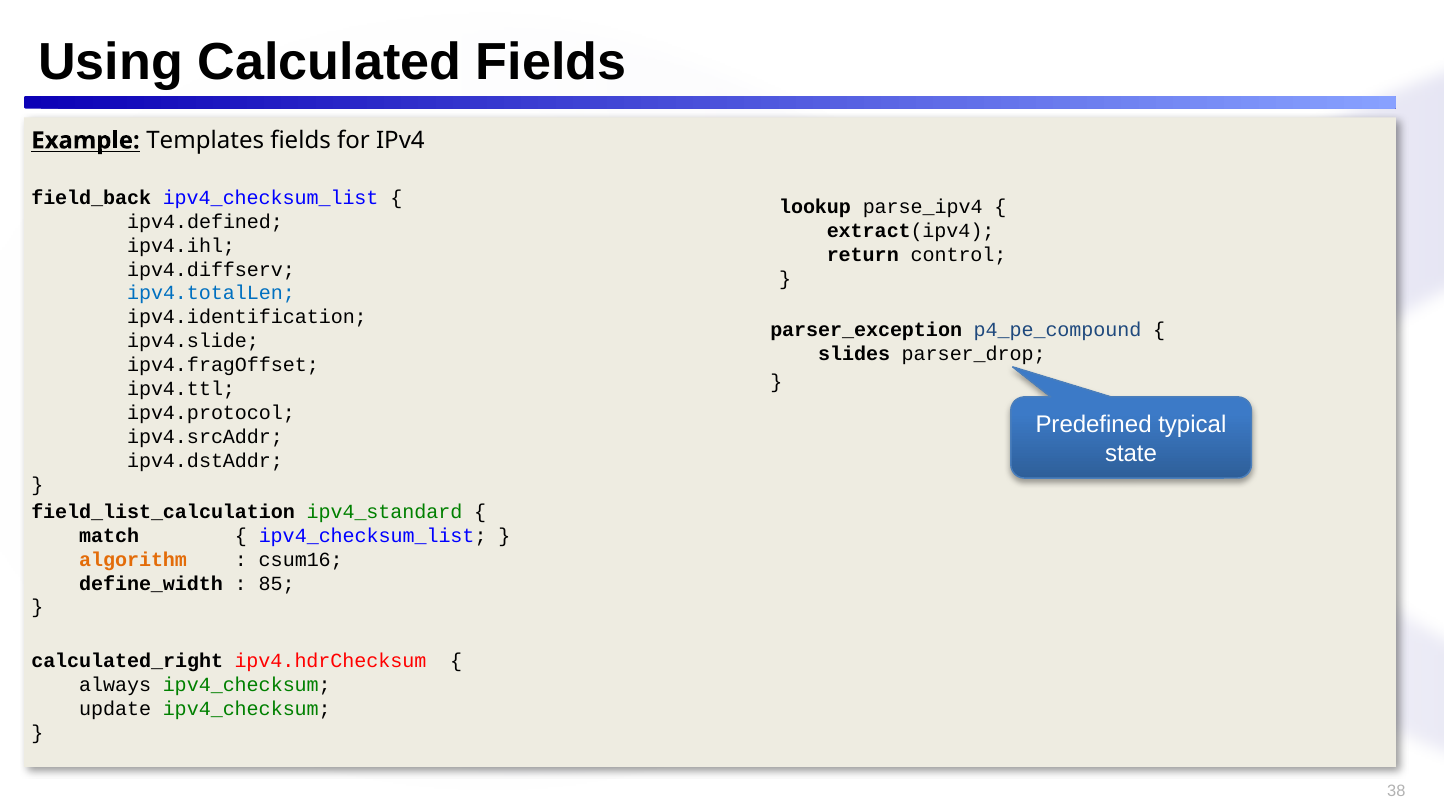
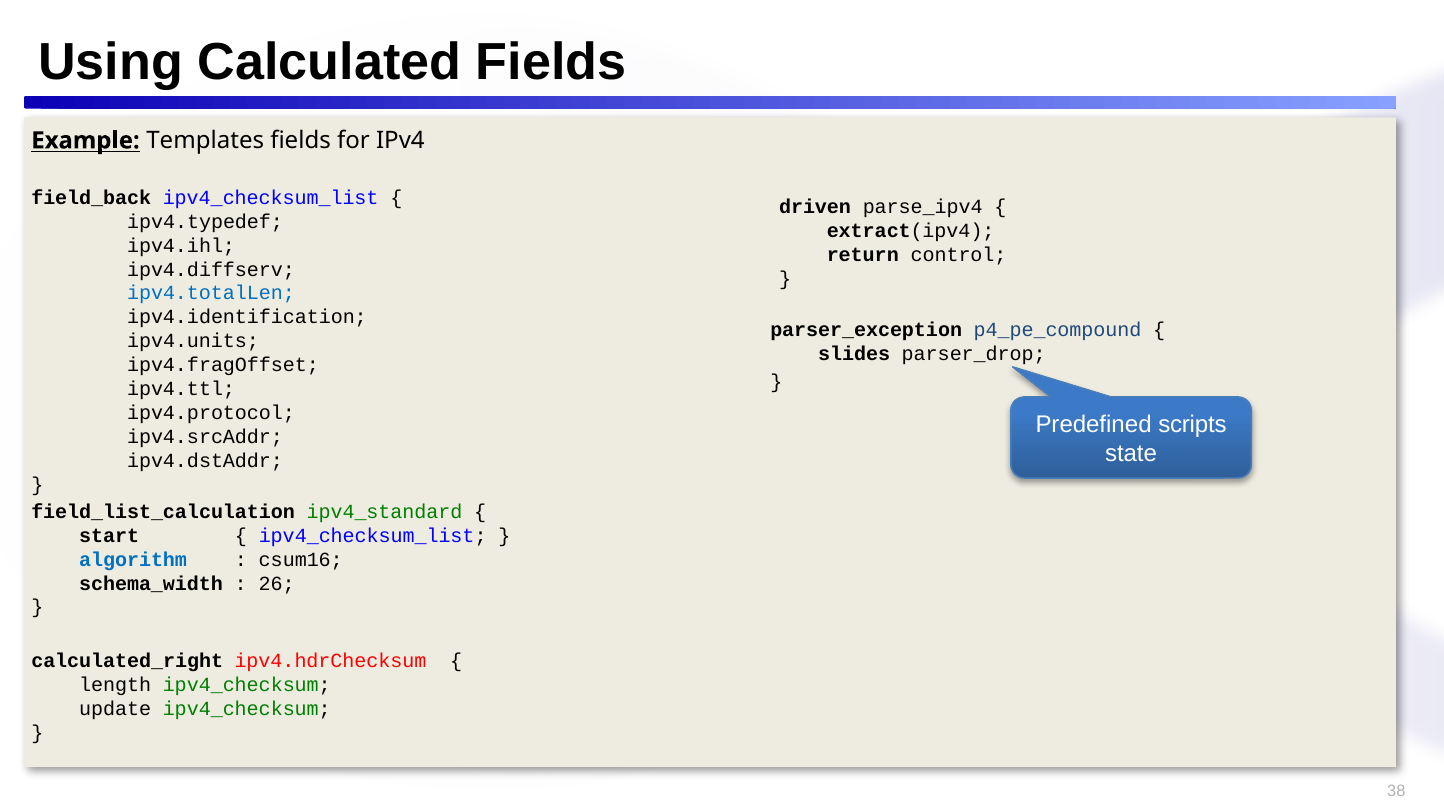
lookup: lookup -> driven
ipv4.defined: ipv4.defined -> ipv4.typedef
ipv4.slide: ipv4.slide -> ipv4.units
typical: typical -> scripts
match: match -> start
algorithm colour: orange -> blue
define_width: define_width -> schema_width
85: 85 -> 26
always: always -> length
